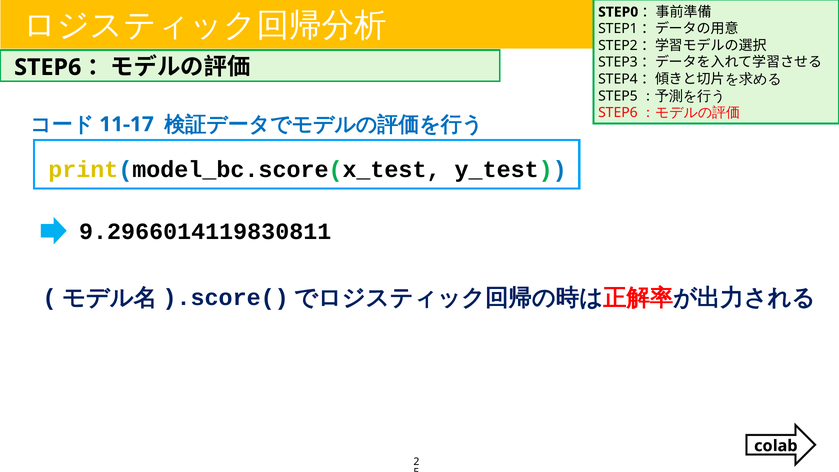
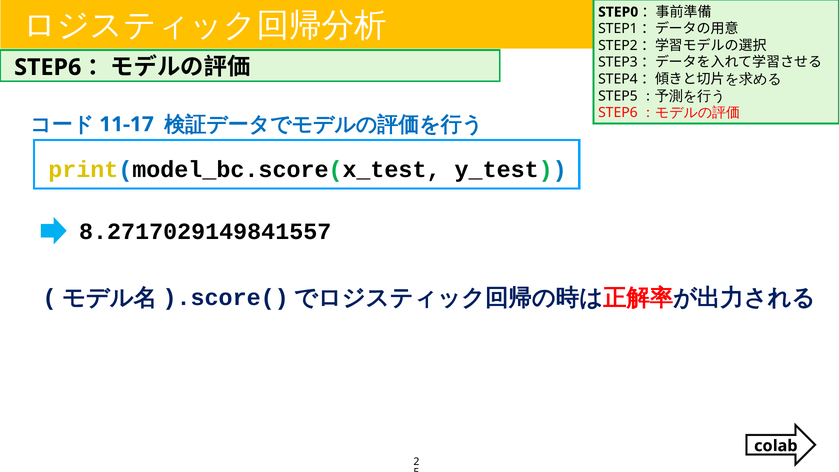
9.2966014119830811: 9.2966014119830811 -> 8.2717029149841557
